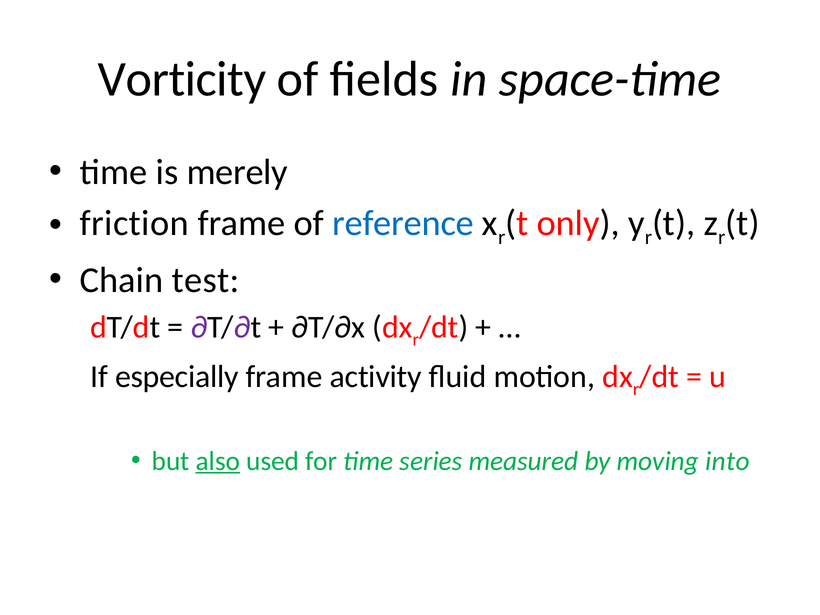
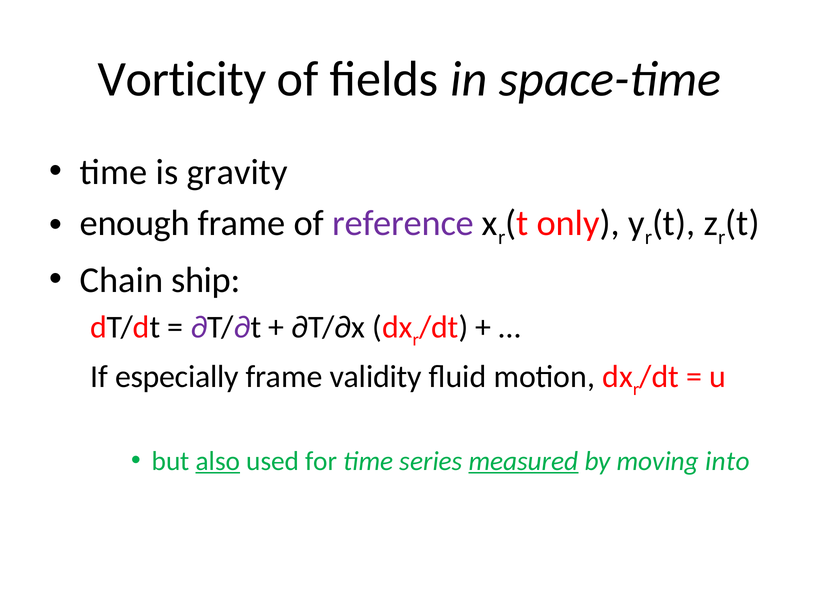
merely: merely -> gravity
friction: friction -> enough
reference colour: blue -> purple
test: test -> ship
activity: activity -> validity
measured underline: none -> present
